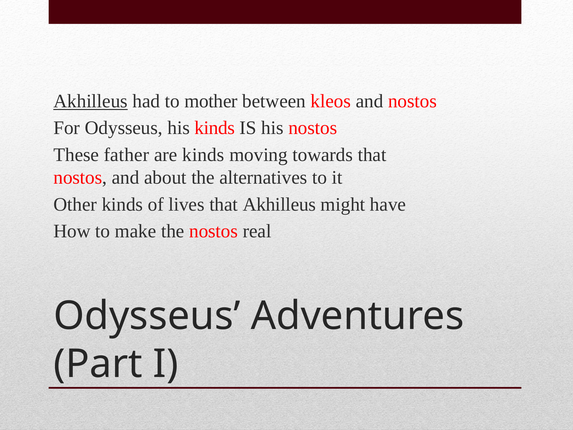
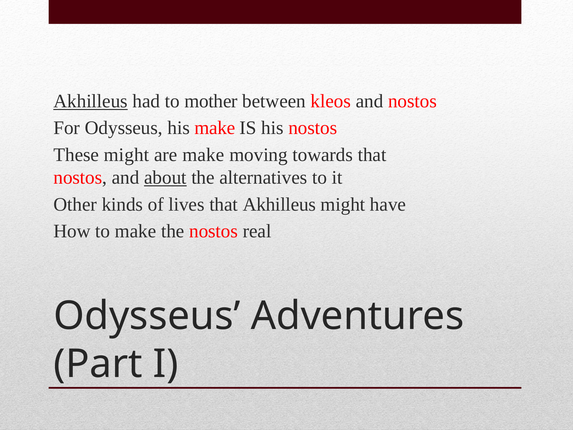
his kinds: kinds -> make
These father: father -> might
are kinds: kinds -> make
about underline: none -> present
